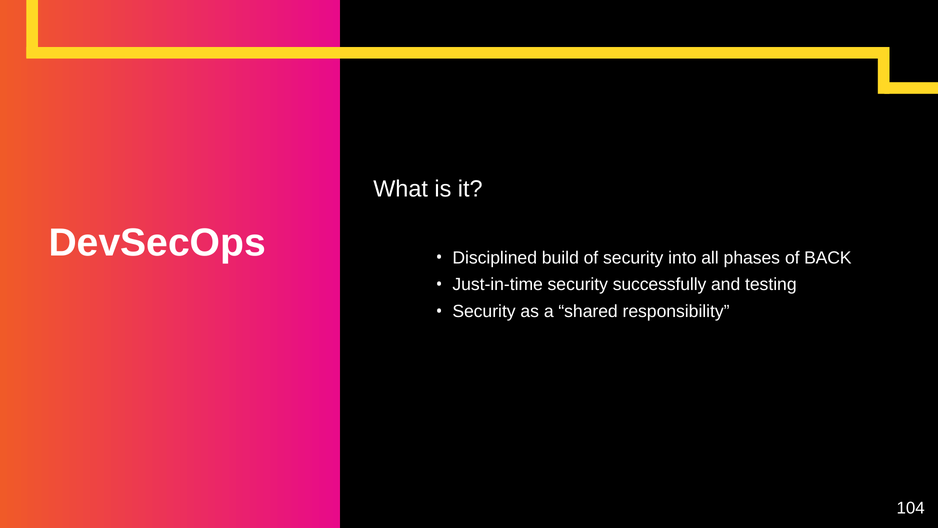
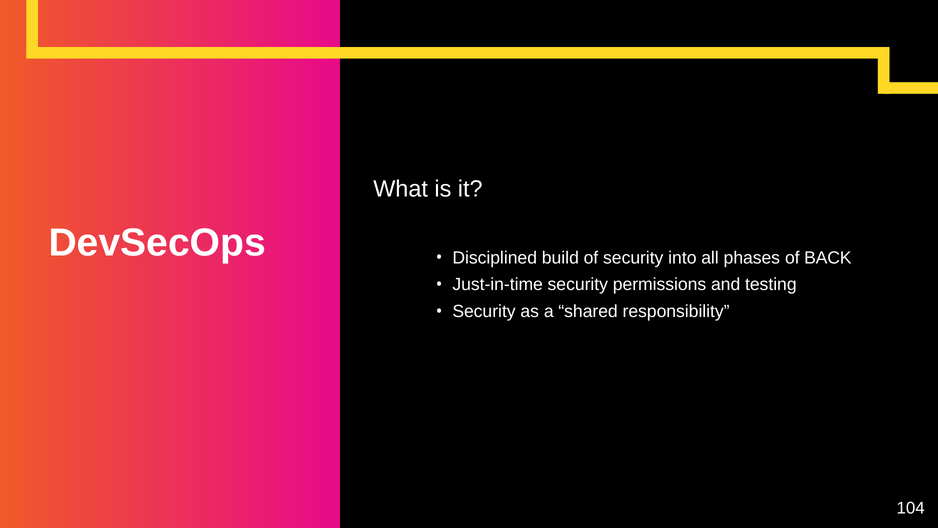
successfully: successfully -> permissions
